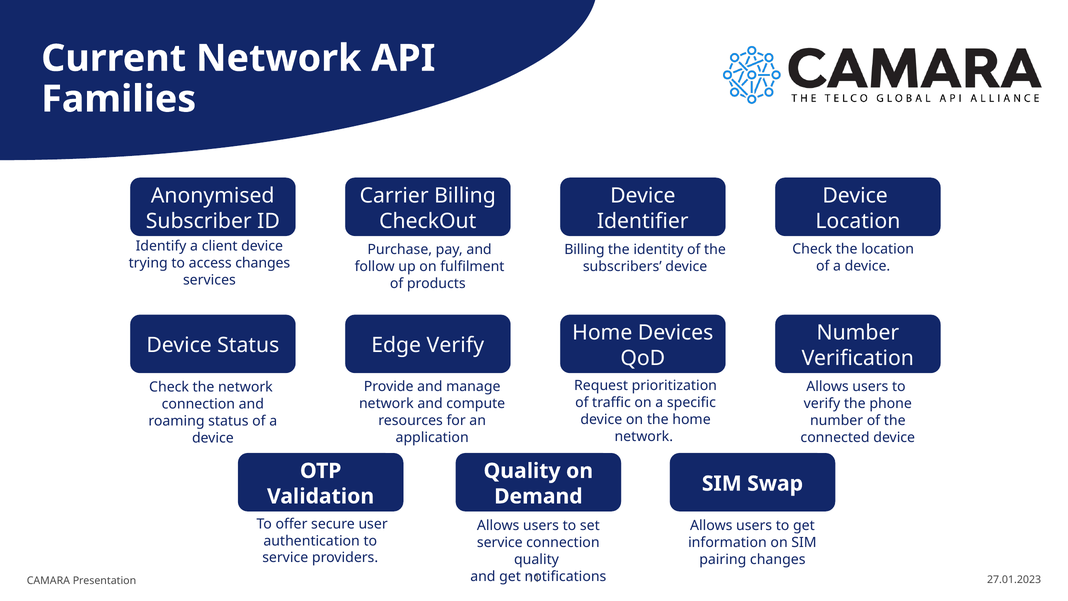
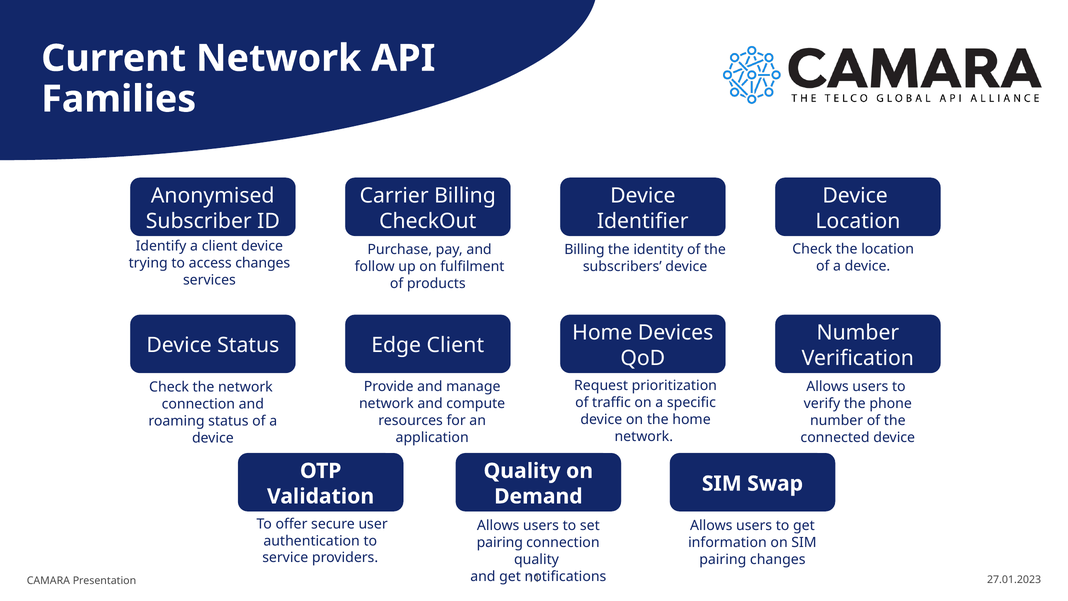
Edge Verify: Verify -> Client
service at (500, 543): service -> pairing
